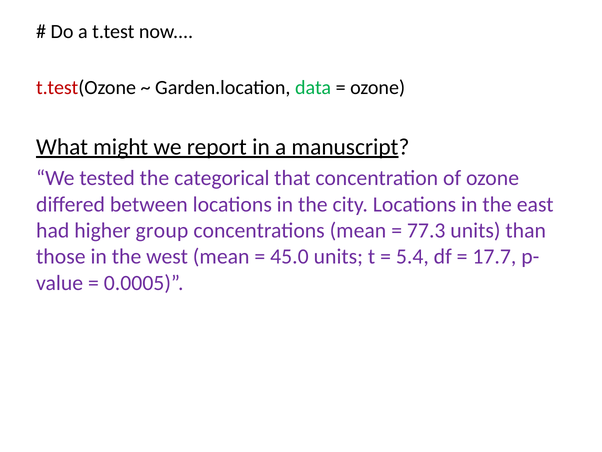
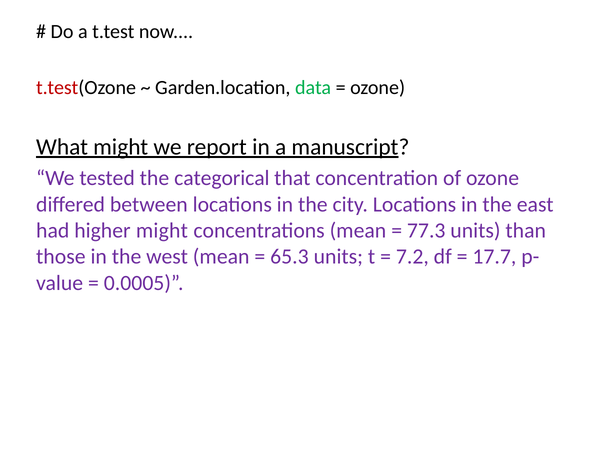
higher group: group -> might
45.0: 45.0 -> 65.3
5.4: 5.4 -> 7.2
